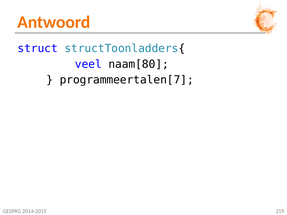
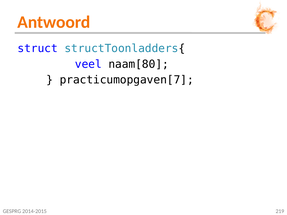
programmeertalen[7: programmeertalen[7 -> practicumopgaven[7
